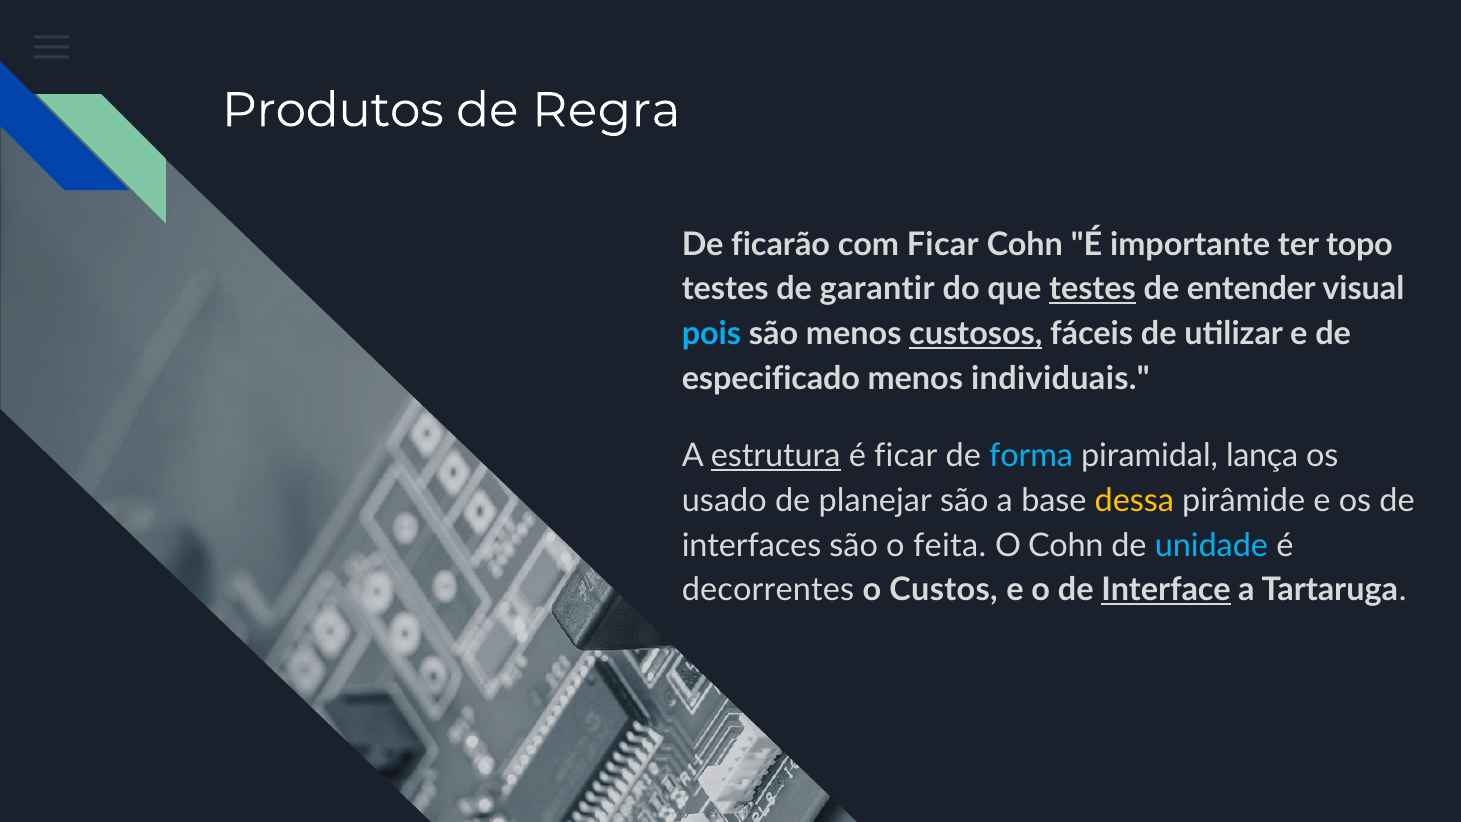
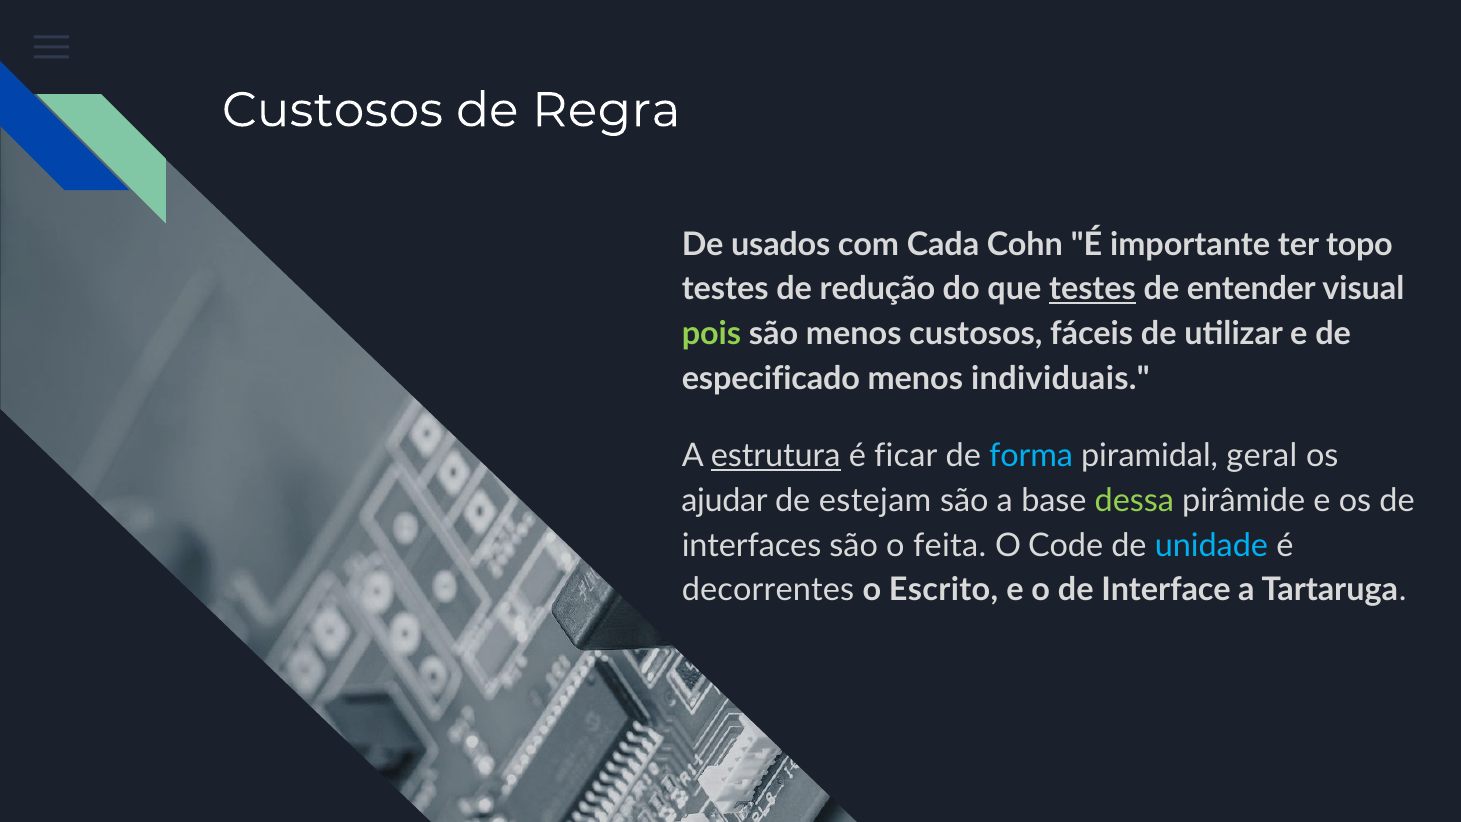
Produtos at (333, 110): Produtos -> Custosos
ficarão: ficarão -> usados
com Ficar: Ficar -> Cada
garantir: garantir -> redução
pois colour: light blue -> light green
custosos at (976, 334) underline: present -> none
lança: lança -> geral
usado: usado -> ajudar
planejar: planejar -> estejam
dessa colour: yellow -> light green
O Cohn: Cohn -> Code
Custos: Custos -> Escrito
Interface underline: present -> none
